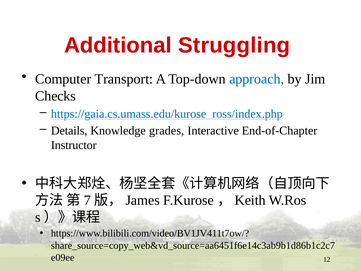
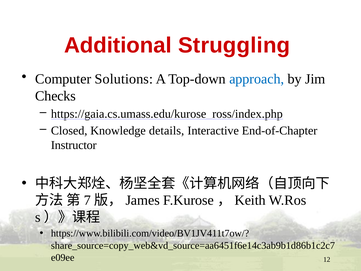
Transport: Transport -> Solutions
https://gaia.cs.umass.edu/kurose_ross/index.php colour: blue -> black
Details: Details -> Closed
grades: grades -> details
